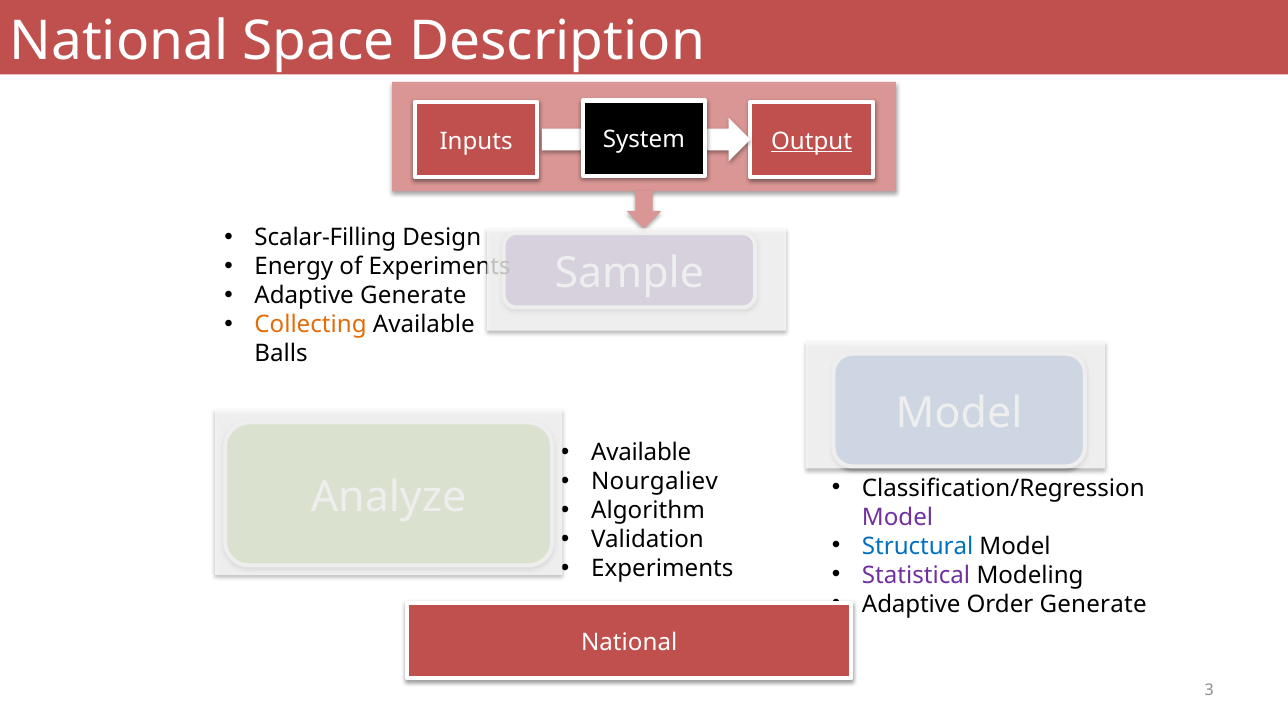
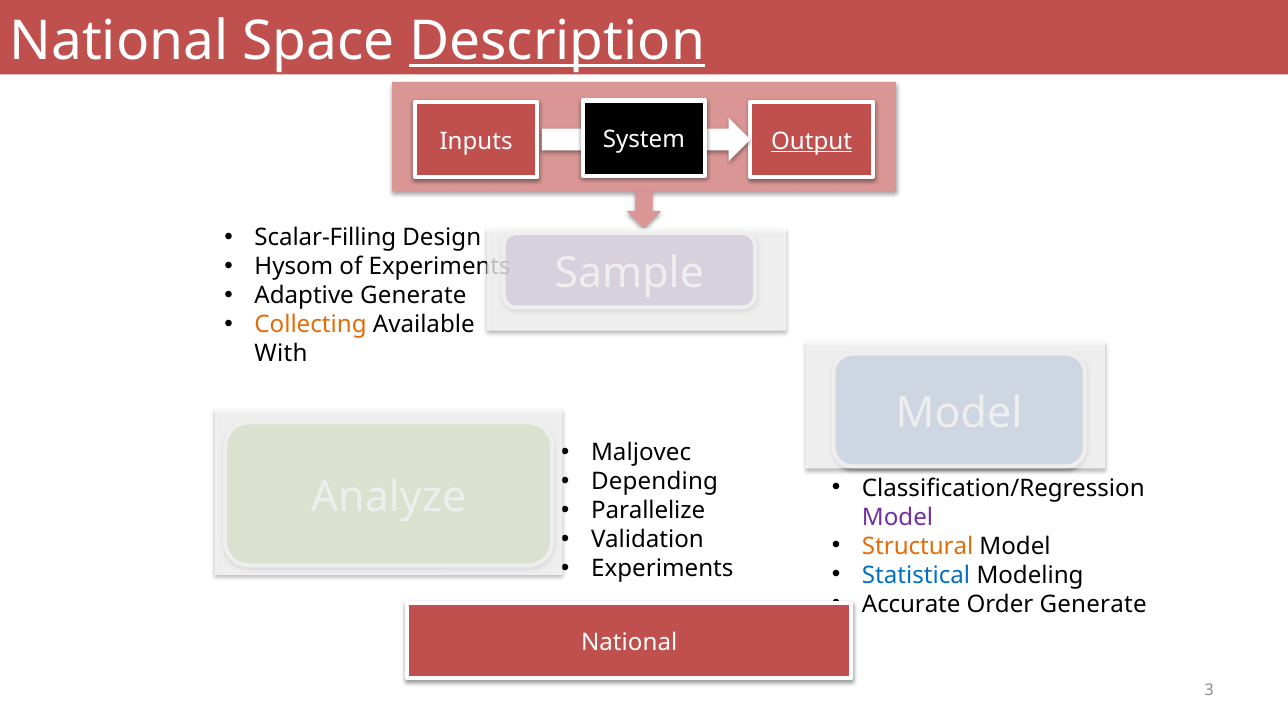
Description underline: none -> present
Energy: Energy -> Hysom
Balls: Balls -> With
Available at (641, 453): Available -> Maljovec
Nourgaliev: Nourgaliev -> Depending
Algorithm: Algorithm -> Parallelize
Structural colour: blue -> orange
Statistical colour: purple -> blue
Adaptive at (911, 605): Adaptive -> Accurate
